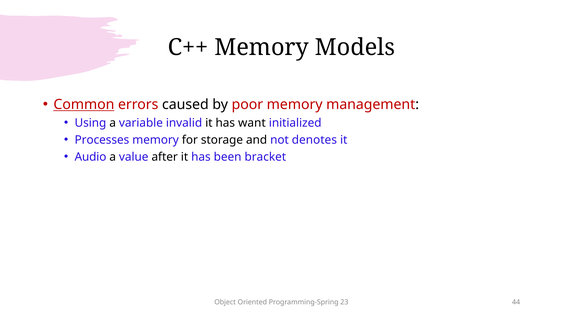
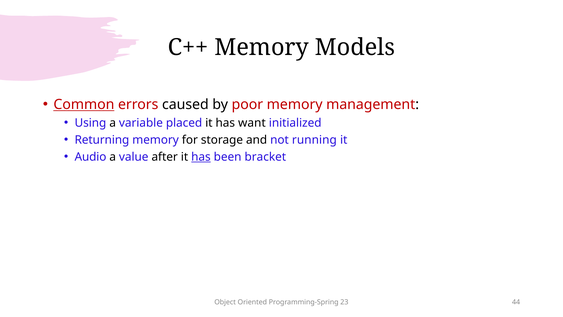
invalid: invalid -> placed
Processes: Processes -> Returning
denotes: denotes -> running
has at (201, 157) underline: none -> present
